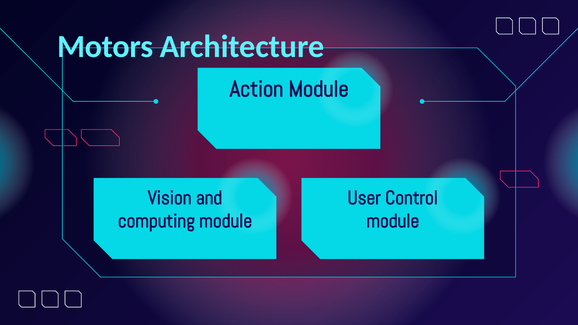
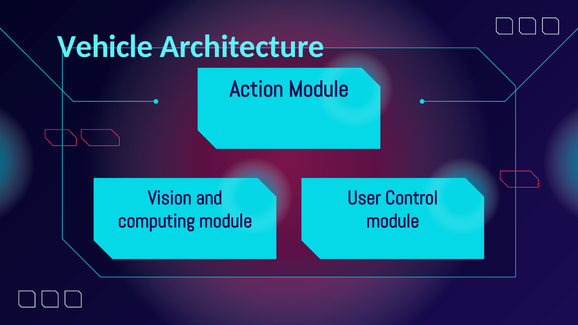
Motors: Motors -> Vehicle
